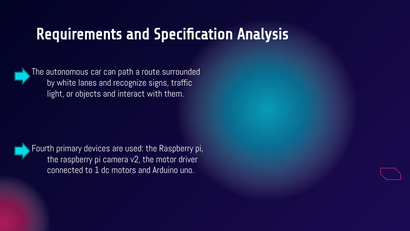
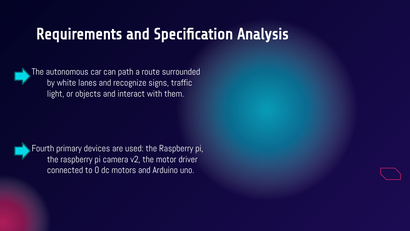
1: 1 -> 0
